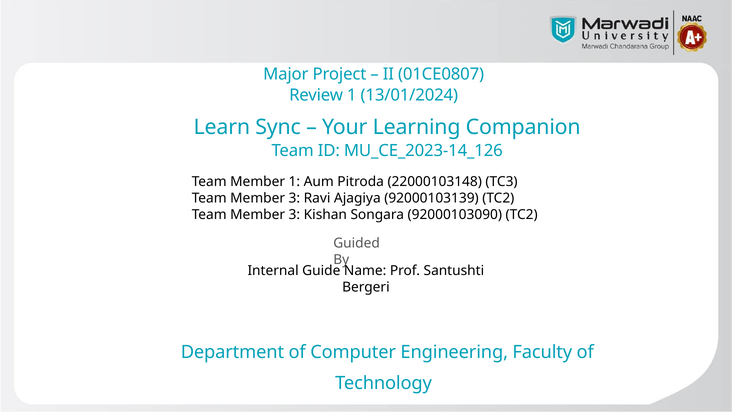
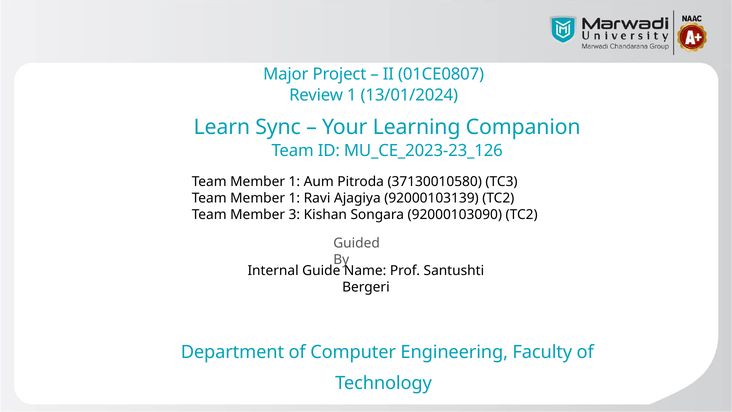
MU_CE_2023-14_126: MU_CE_2023-14_126 -> MU_CE_2023-23_126
22000103148: 22000103148 -> 37130010580
3 at (294, 198): 3 -> 1
